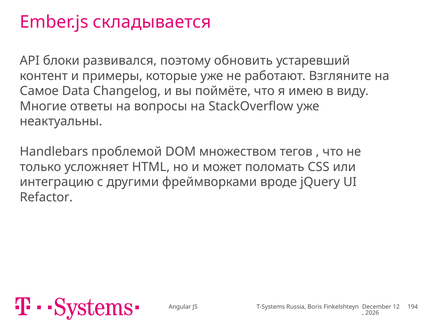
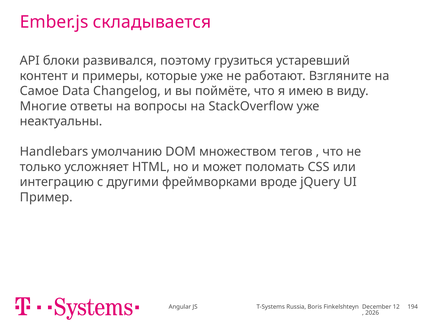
обновить: обновить -> грузиться
проблемой: проблемой -> умолчанию
Refactor: Refactor -> Пример
